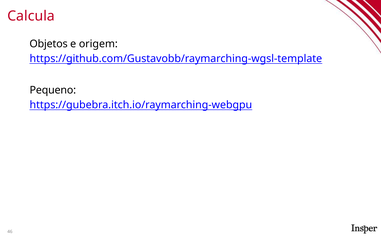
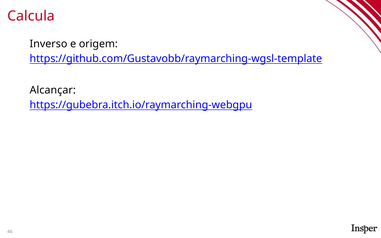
Objetos: Objetos -> Inverso
Pequeno: Pequeno -> Alcançar
